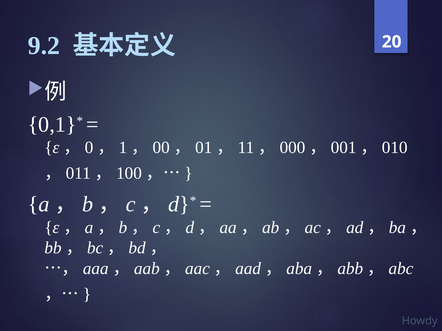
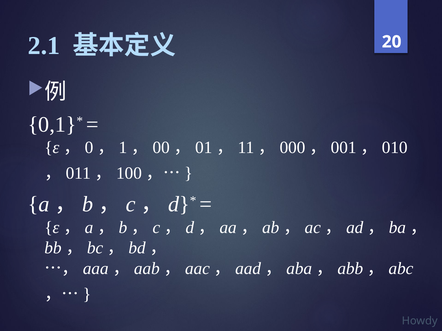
9.2: 9.2 -> 2.1
